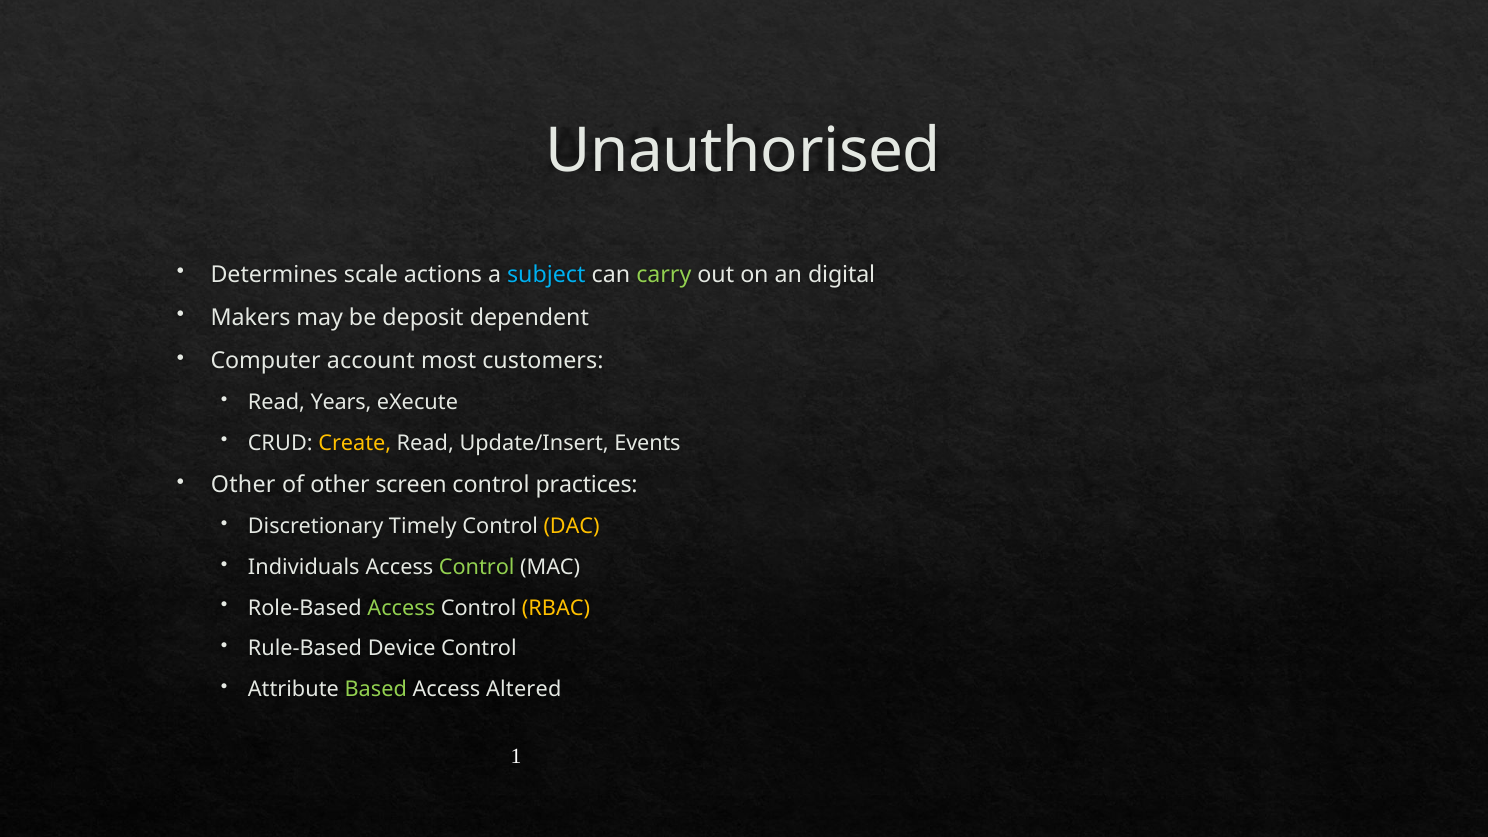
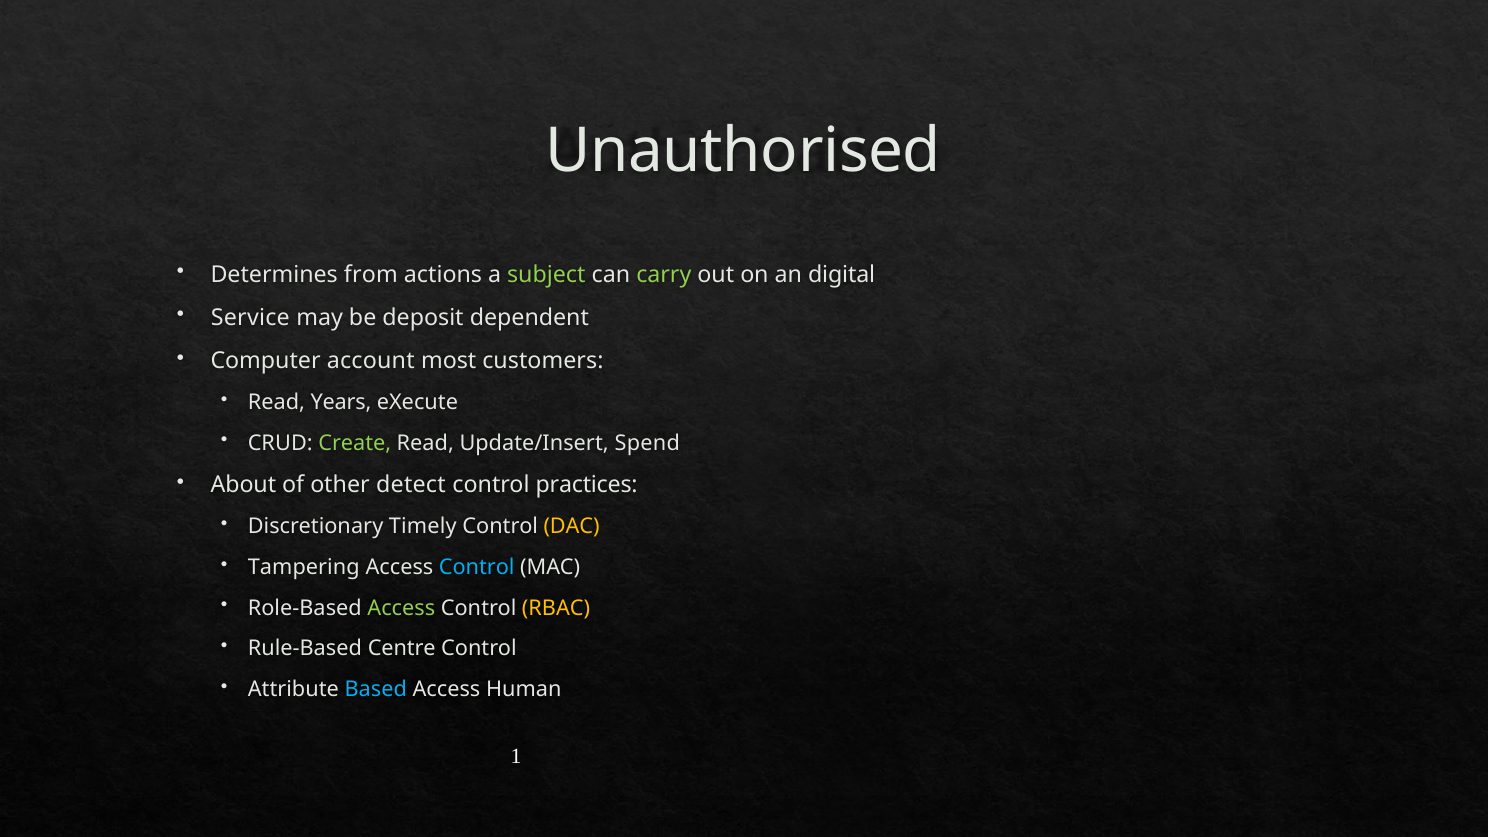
scale: scale -> from
subject colour: light blue -> light green
Makers: Makers -> Service
Create colour: yellow -> light green
Events: Events -> Spend
Other at (243, 485): Other -> About
screen: screen -> detect
Individuals: Individuals -> Tampering
Control at (477, 567) colour: light green -> light blue
Device: Device -> Centre
Based colour: light green -> light blue
Altered: Altered -> Human
